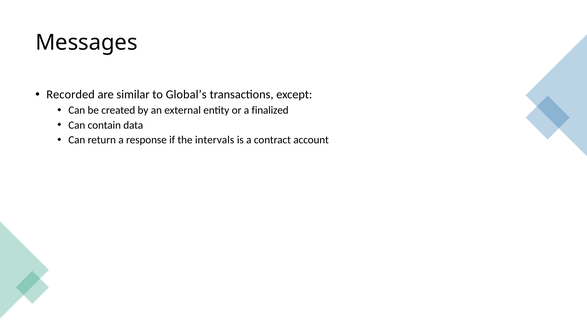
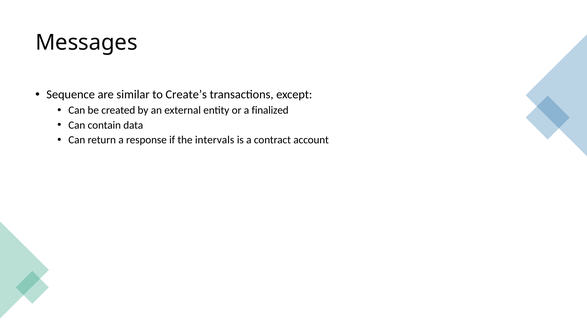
Recorded: Recorded -> Sequence
Global’s: Global’s -> Create’s
